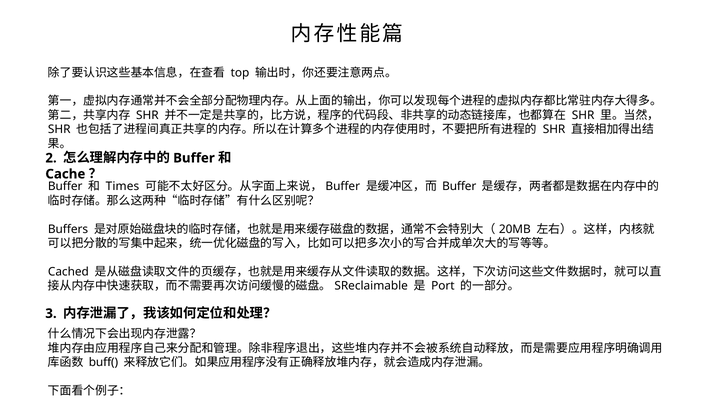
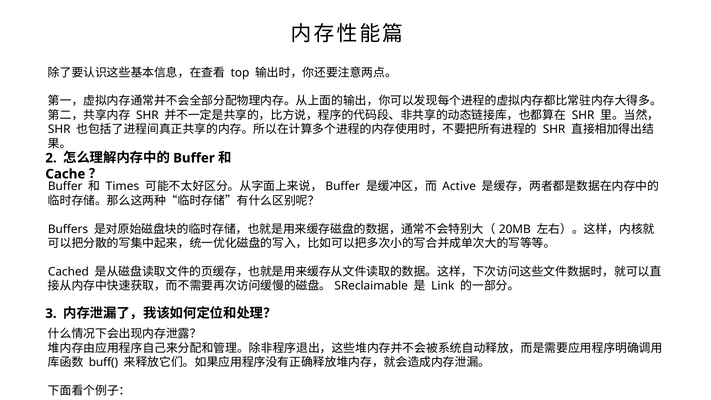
Buffer at (459, 186): Buffer -> Active
Port: Port -> Link
